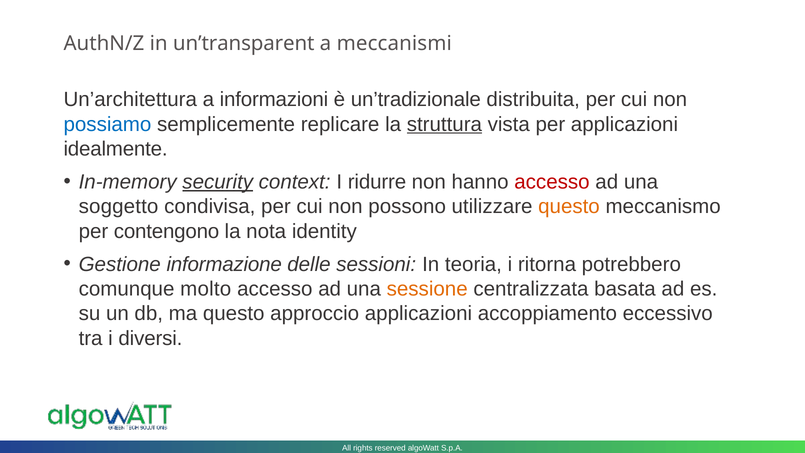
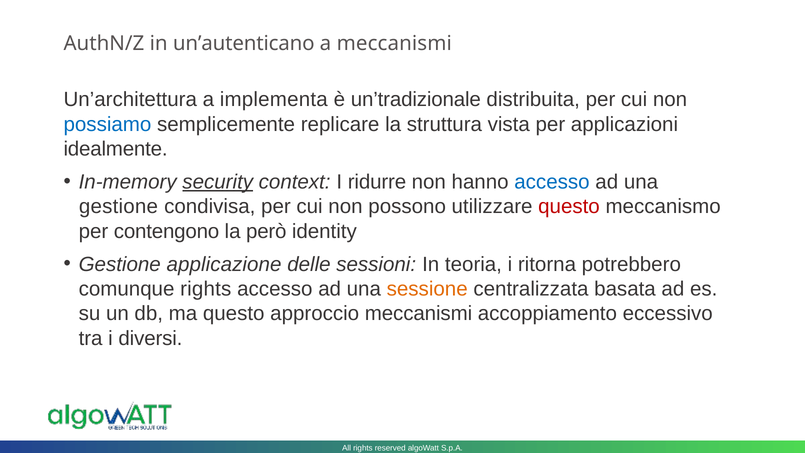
un’transparent: un’transparent -> un’autenticano
informazioni: informazioni -> implementa
struttura underline: present -> none
accesso at (552, 182) colour: red -> blue
soggetto at (119, 207): soggetto -> gestione
questo at (569, 207) colour: orange -> red
nota: nota -> però
informazione: informazione -> applicazione
comunque molto: molto -> rights
approccio applicazioni: applicazioni -> meccanismi
